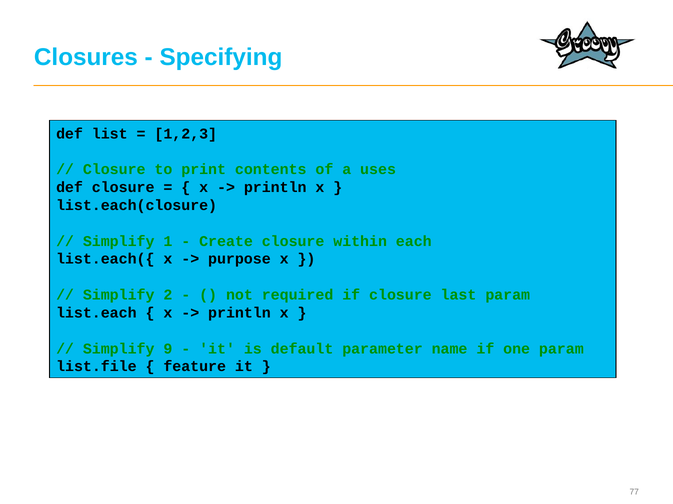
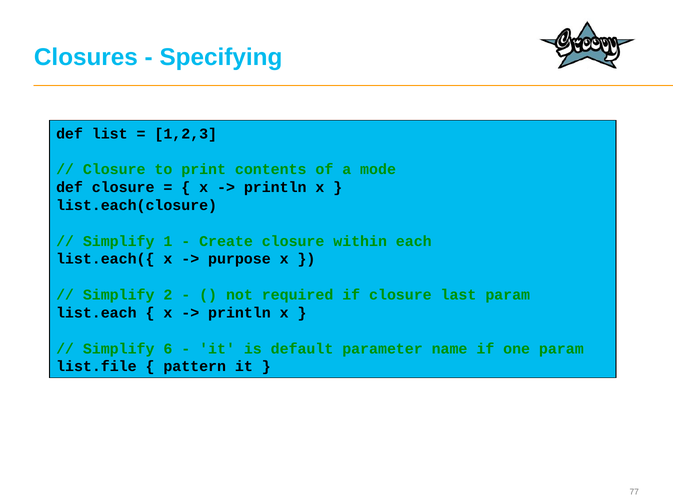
uses: uses -> mode
9: 9 -> 6
feature: feature -> pattern
